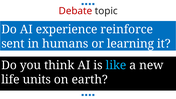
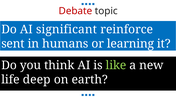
experience: experience -> significant
like colour: light blue -> light green
units: units -> deep
